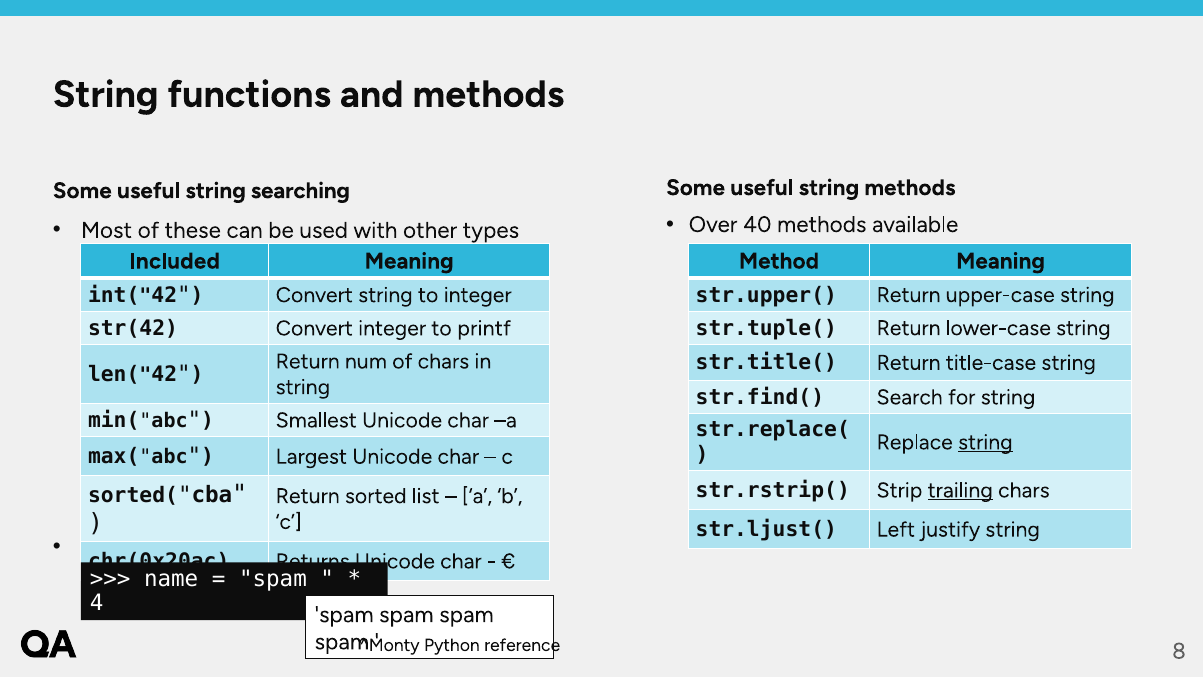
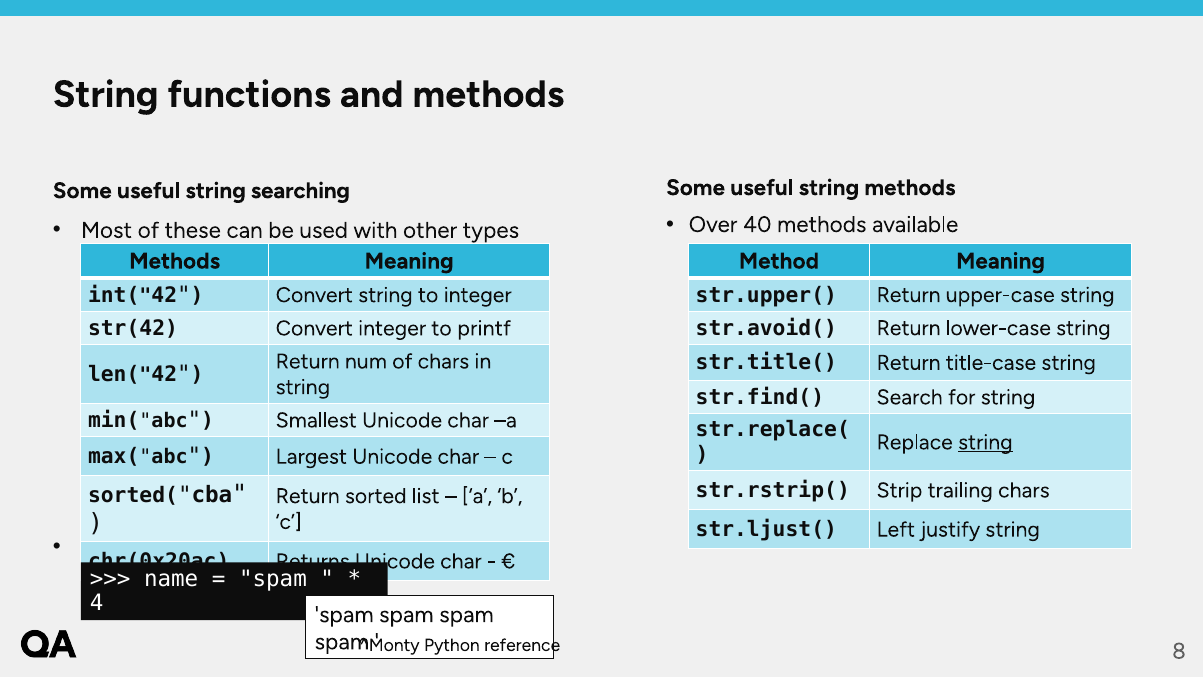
Included at (175, 261): Included -> Methods
str.tuple(: str.tuple( -> str.avoid(
trailing underline: present -> none
